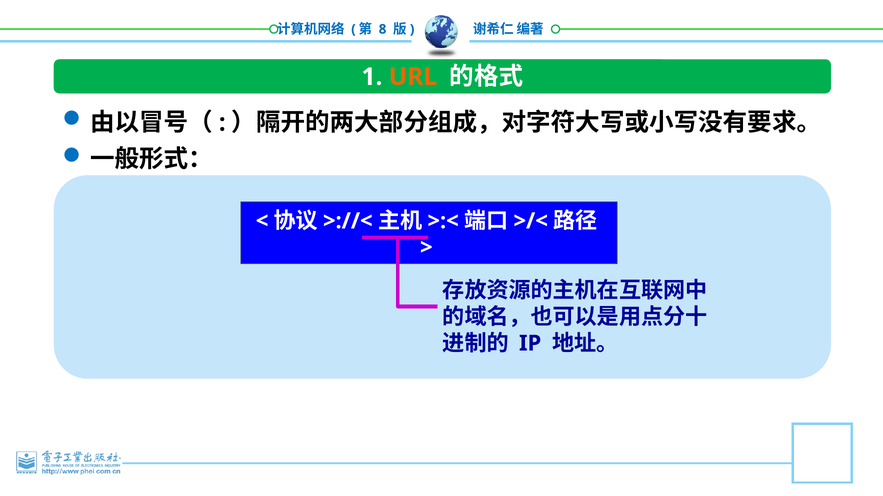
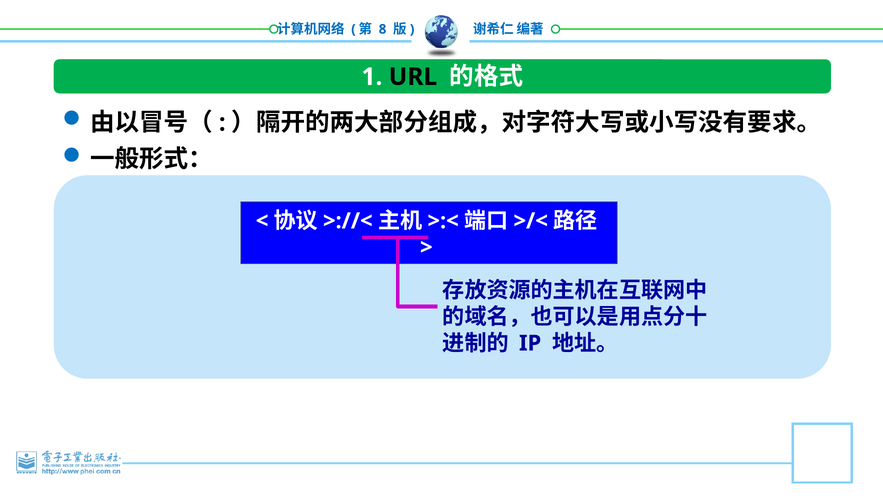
URL colour: orange -> black
